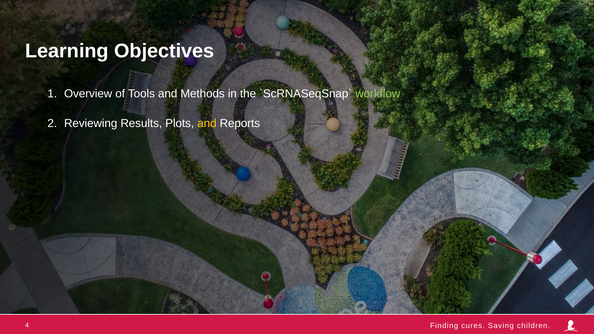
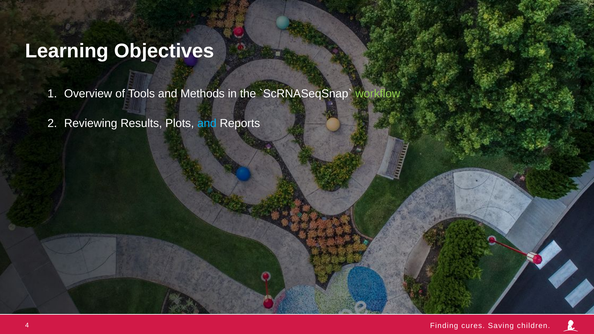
and at (207, 123) colour: yellow -> light blue
